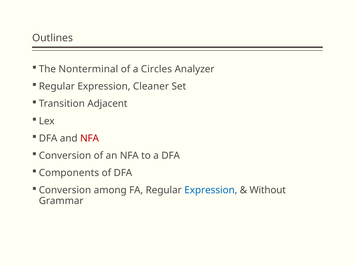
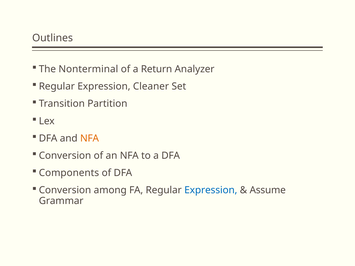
Circles: Circles -> Return
Adjacent: Adjacent -> Partition
NFA at (90, 138) colour: red -> orange
Without: Without -> Assume
